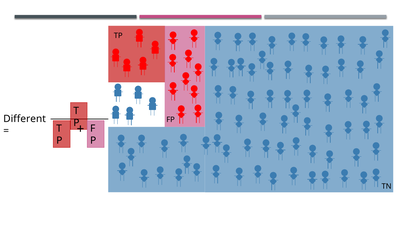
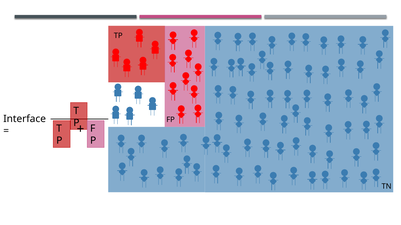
Different: Different -> Interface
